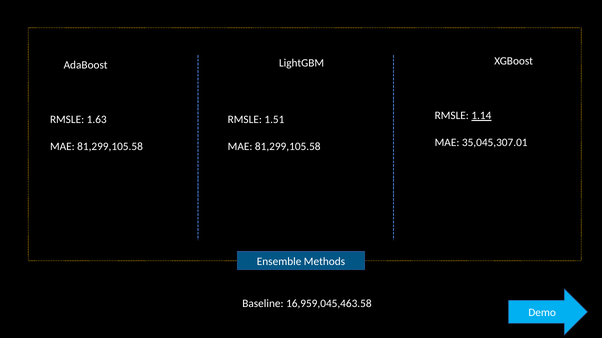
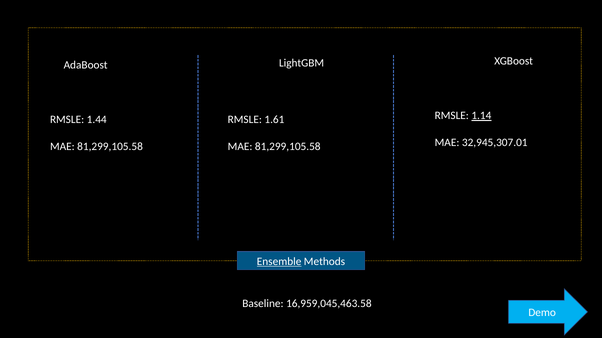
1.63: 1.63 -> 1.44
1.51: 1.51 -> 1.61
35,045,307.01: 35,045,307.01 -> 32,945,307.01
Ensemble underline: none -> present
